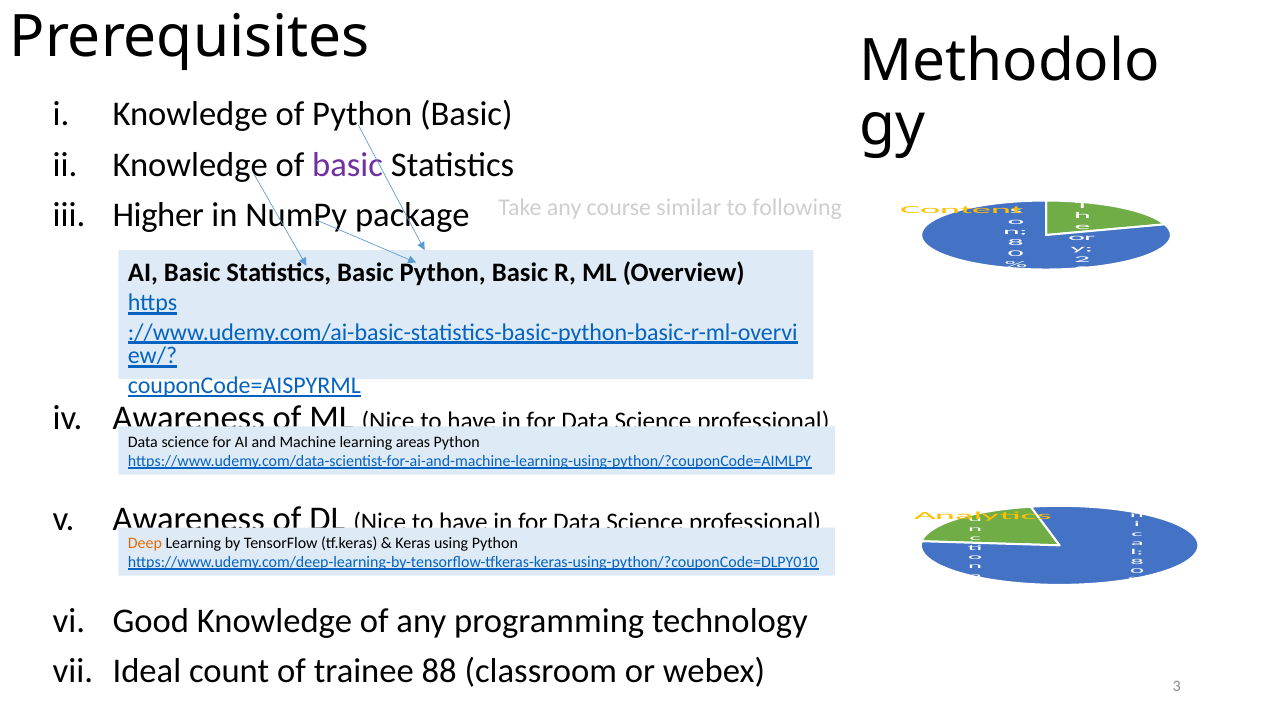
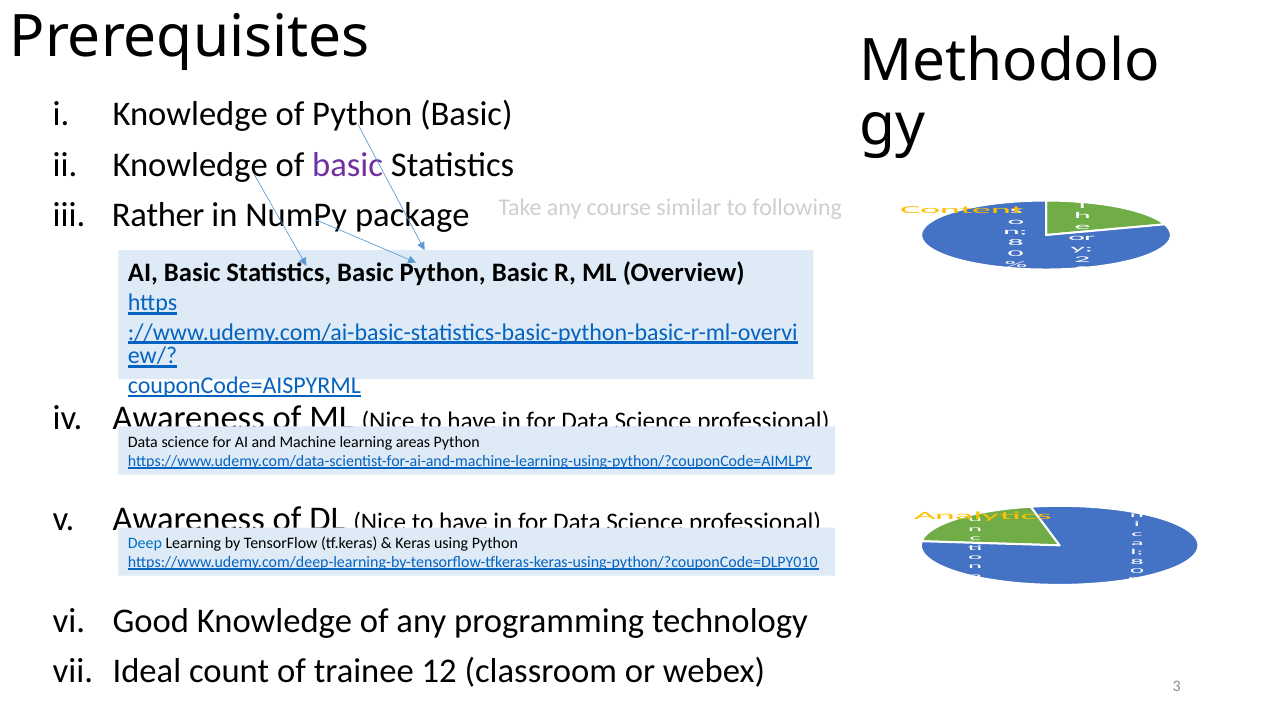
Higher: Higher -> Rather
Deep colour: orange -> blue
88: 88 -> 12
